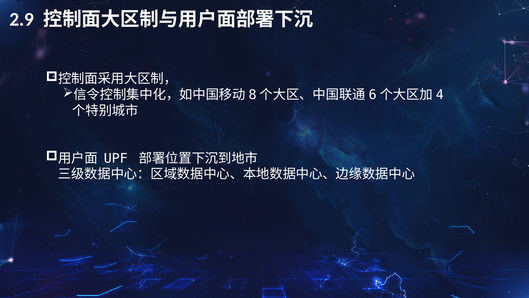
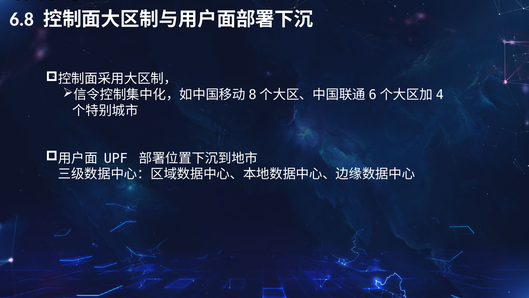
2.9: 2.9 -> 6.8
